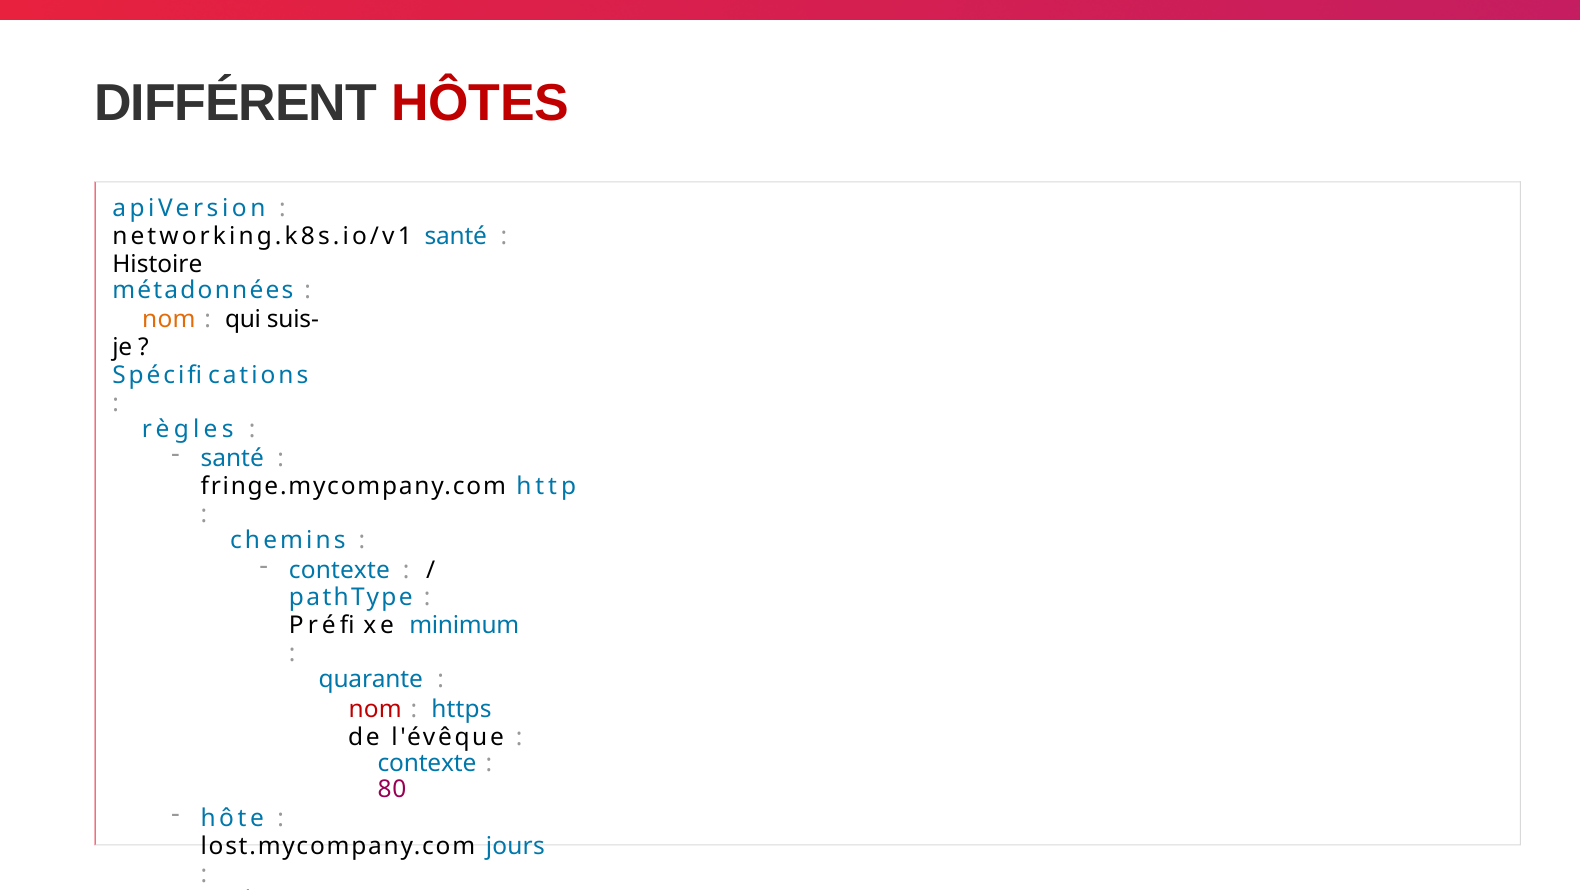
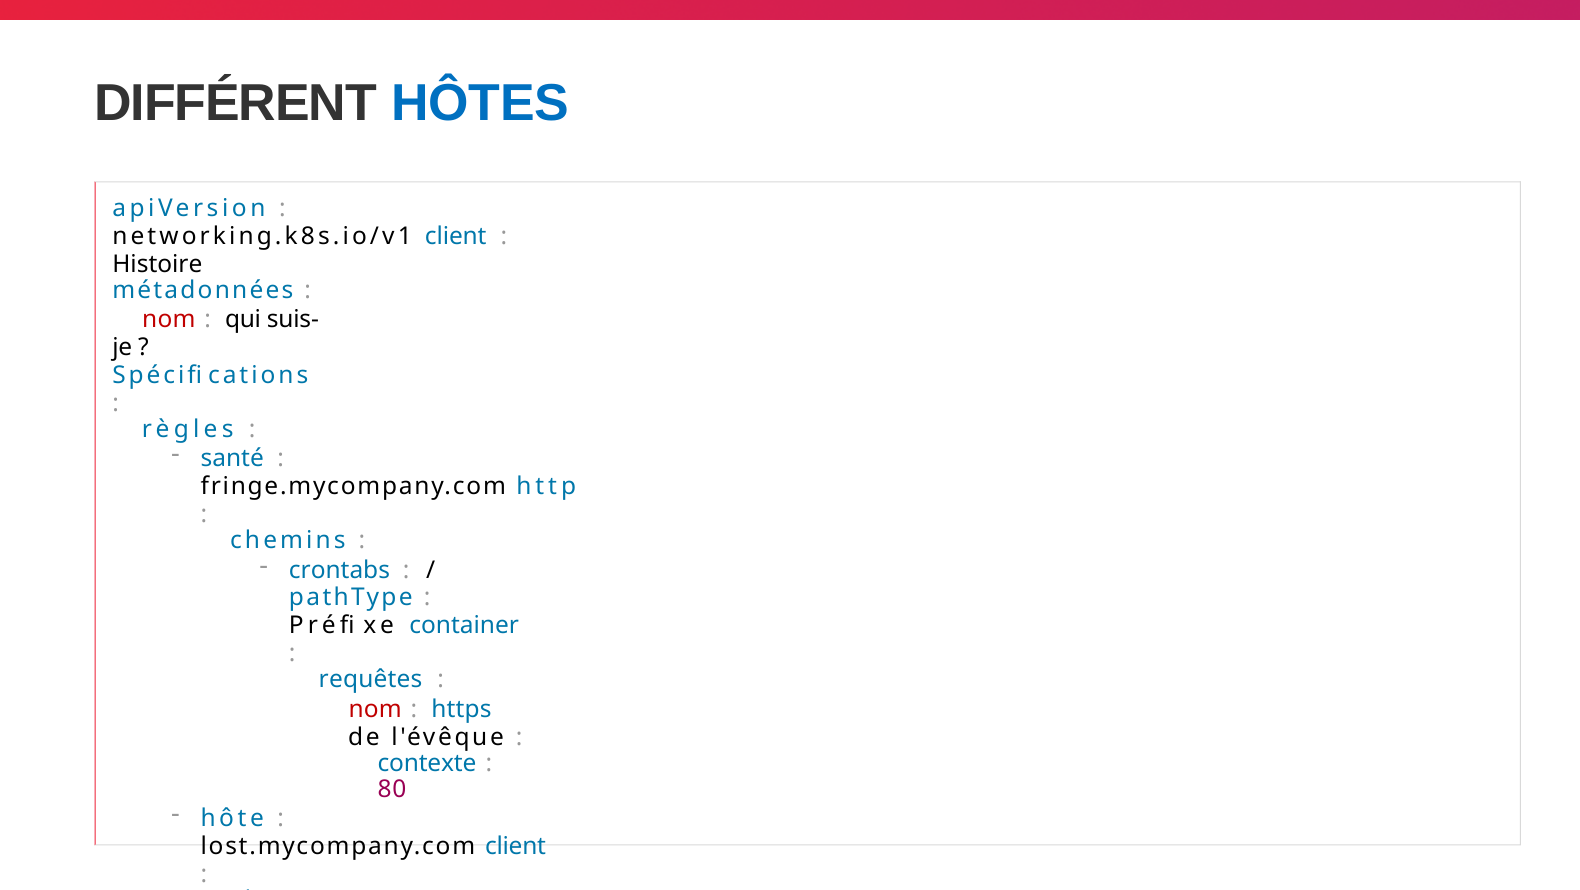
HÔTES colour: red -> blue
networking.k8s.io/v1 santé: santé -> client
nom at (169, 320) colour: orange -> red
contexte at (339, 570): contexte -> crontabs
minimum: minimum -> container
quarante: quarante -> requêtes
lost.mycompany.com jours: jours -> client
